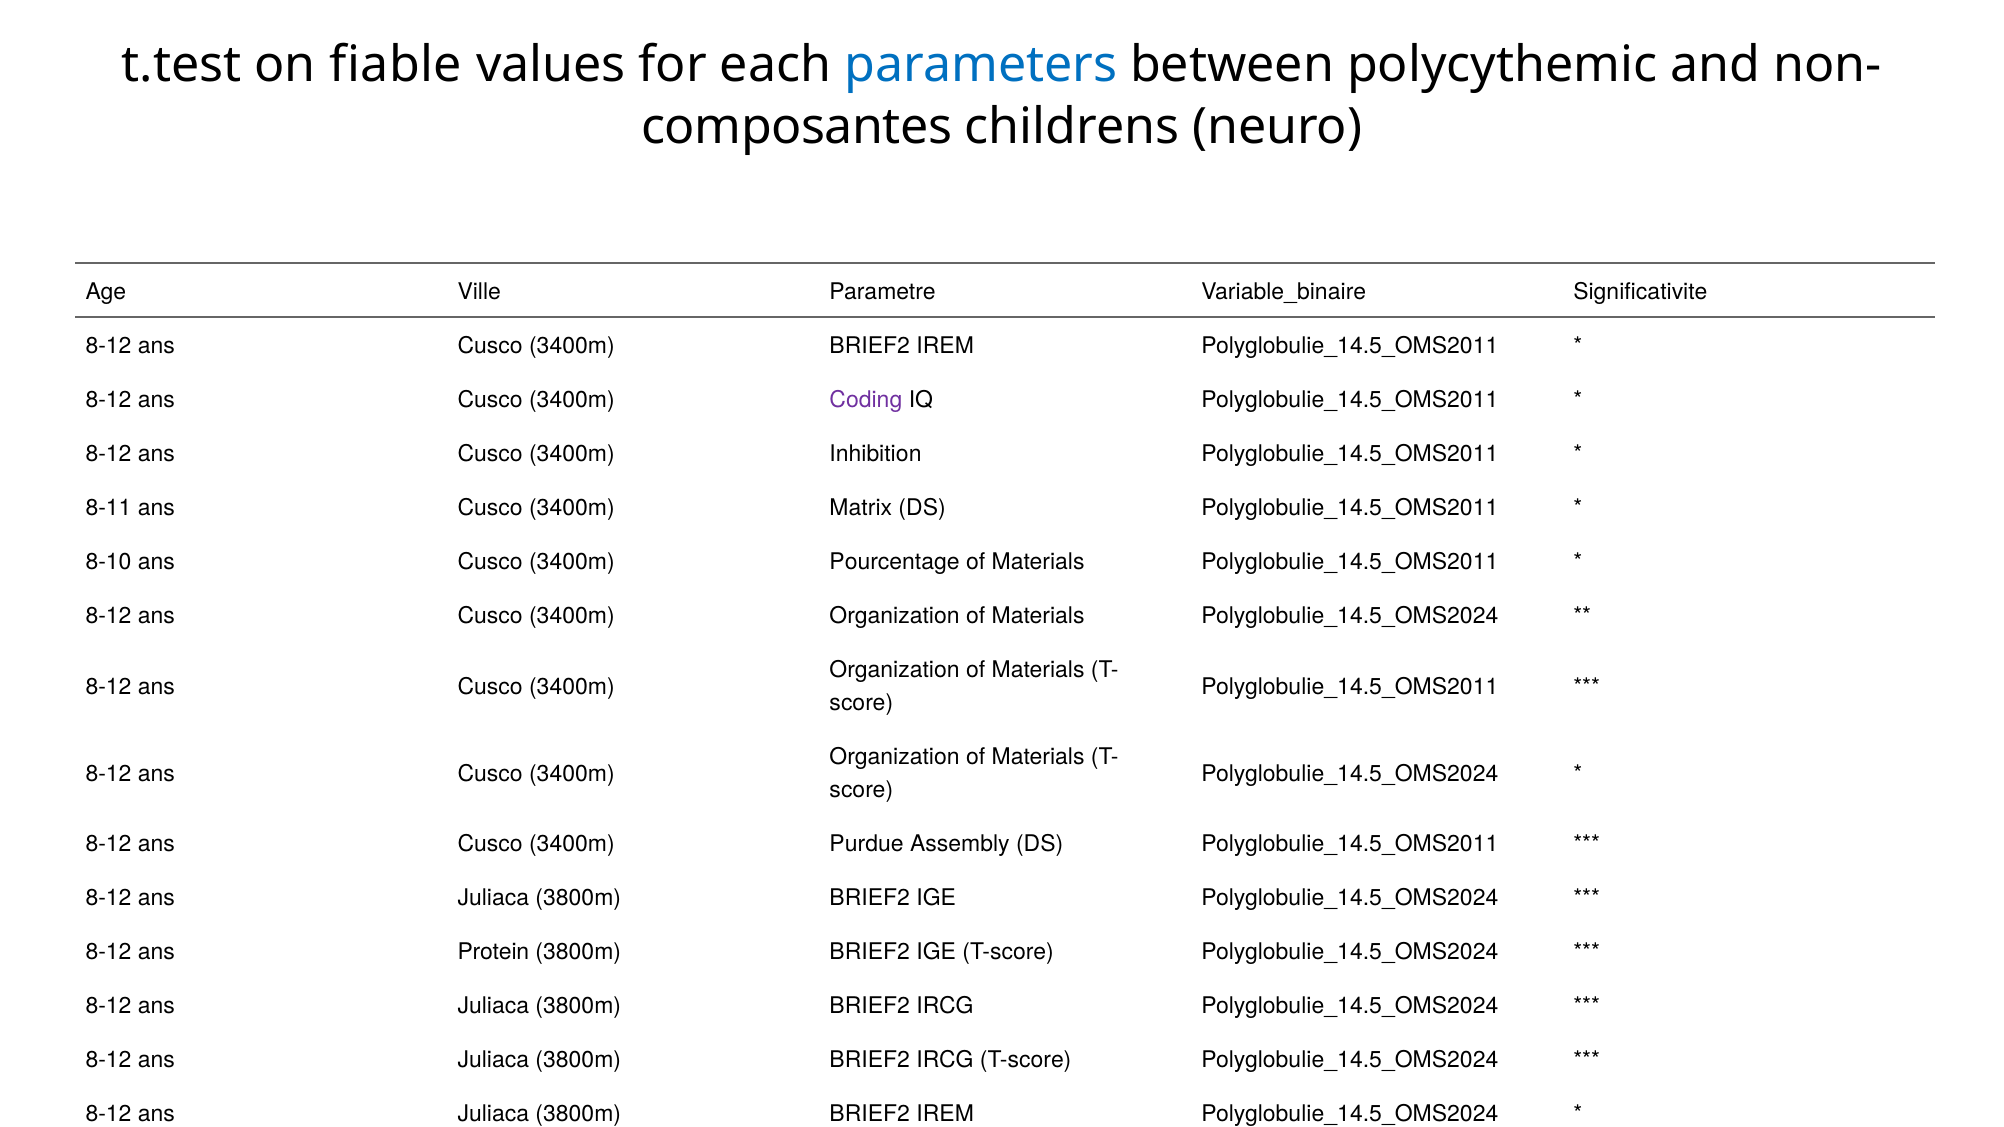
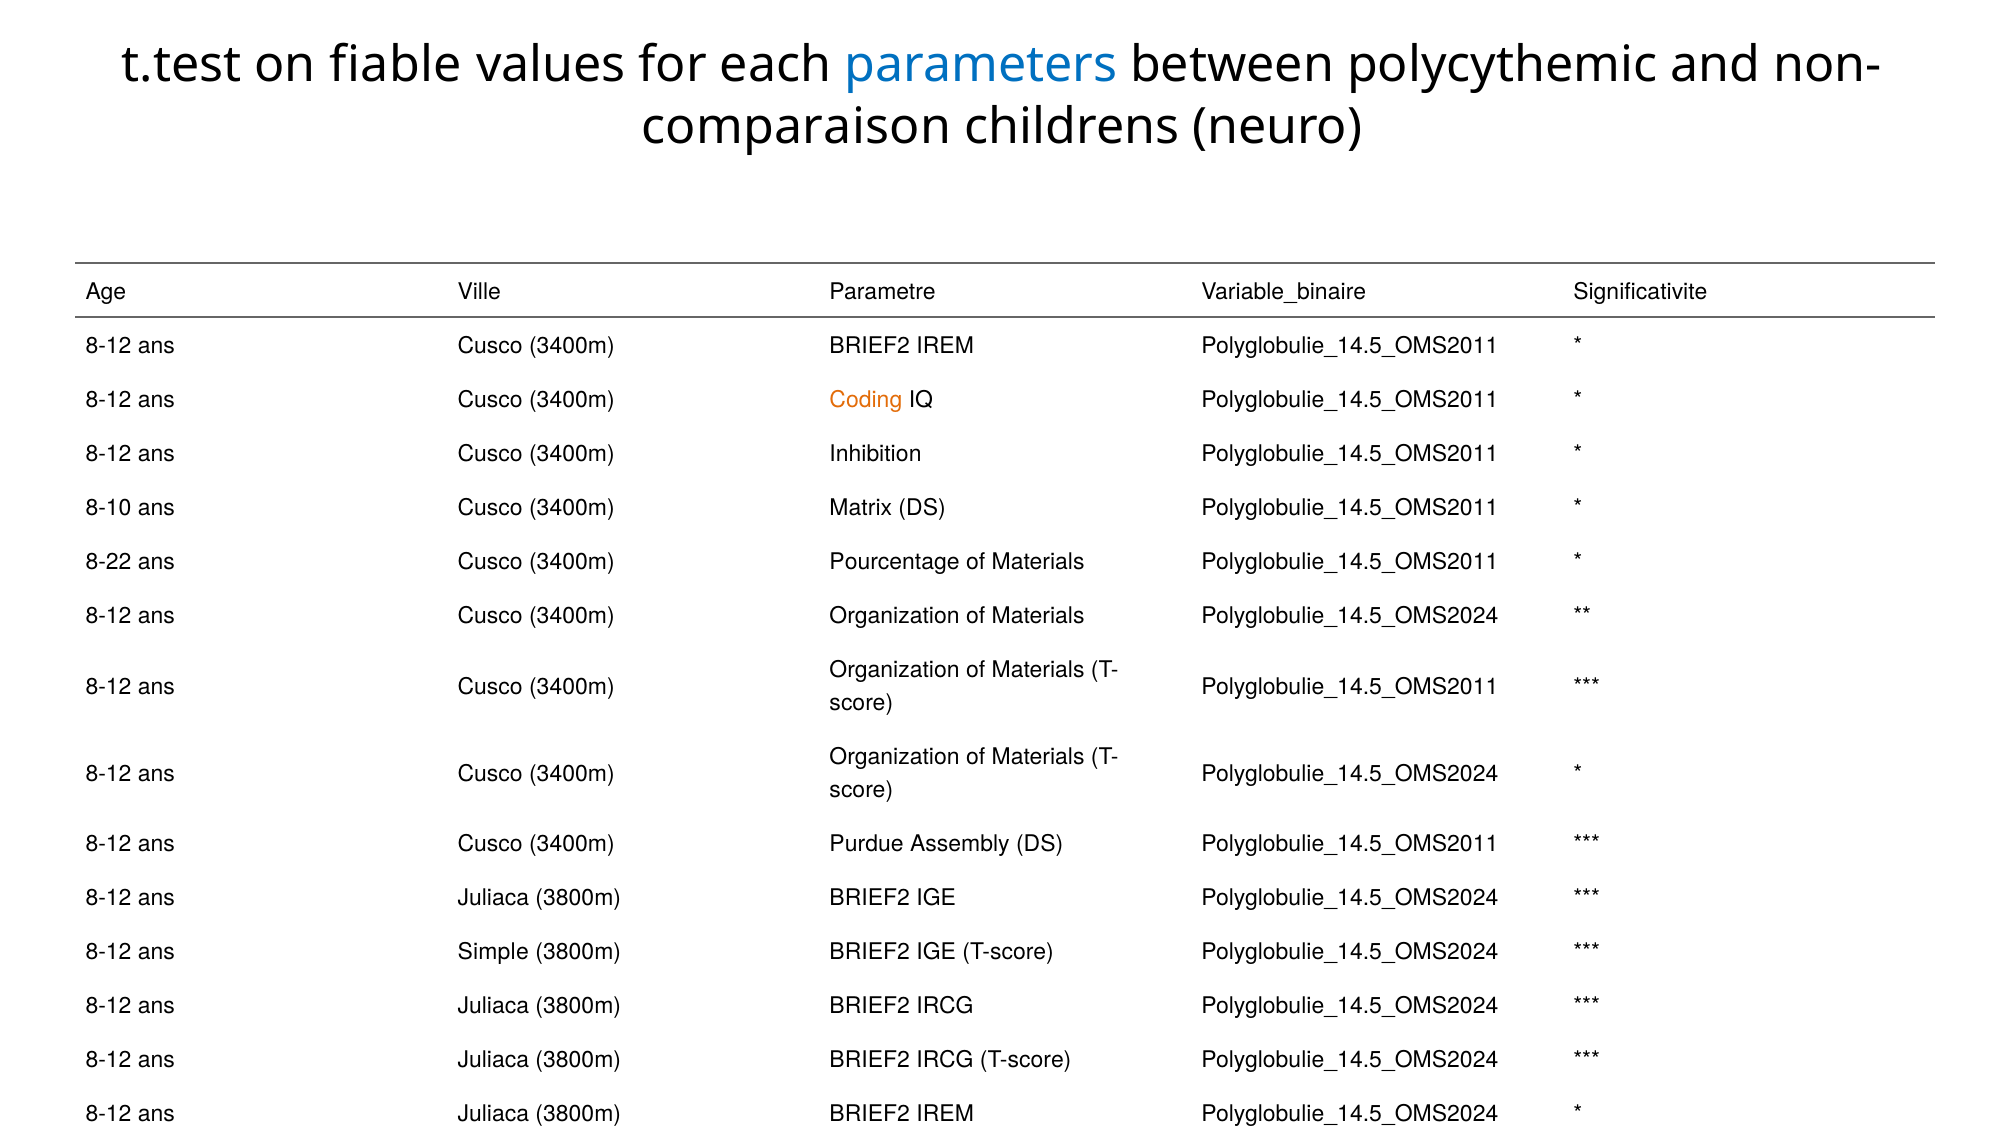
composantes: composantes -> comparaison
Coding at (866, 400) colour: purple -> orange
8-11: 8-11 -> 8-10
8-10: 8-10 -> 8-22
Protein: Protein -> Simple
